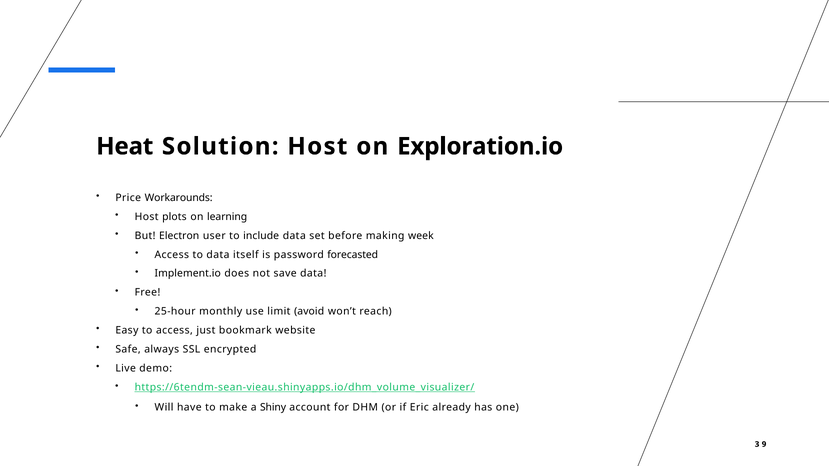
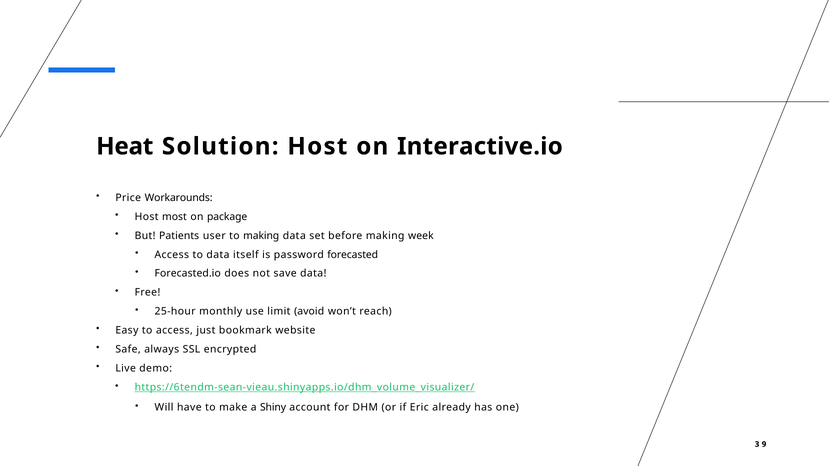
Exploration.io: Exploration.io -> Interactive.io
plots: plots -> most
learning: learning -> package
Electron: Electron -> Patients
to include: include -> making
Implement.io: Implement.io -> Forecasted.io
